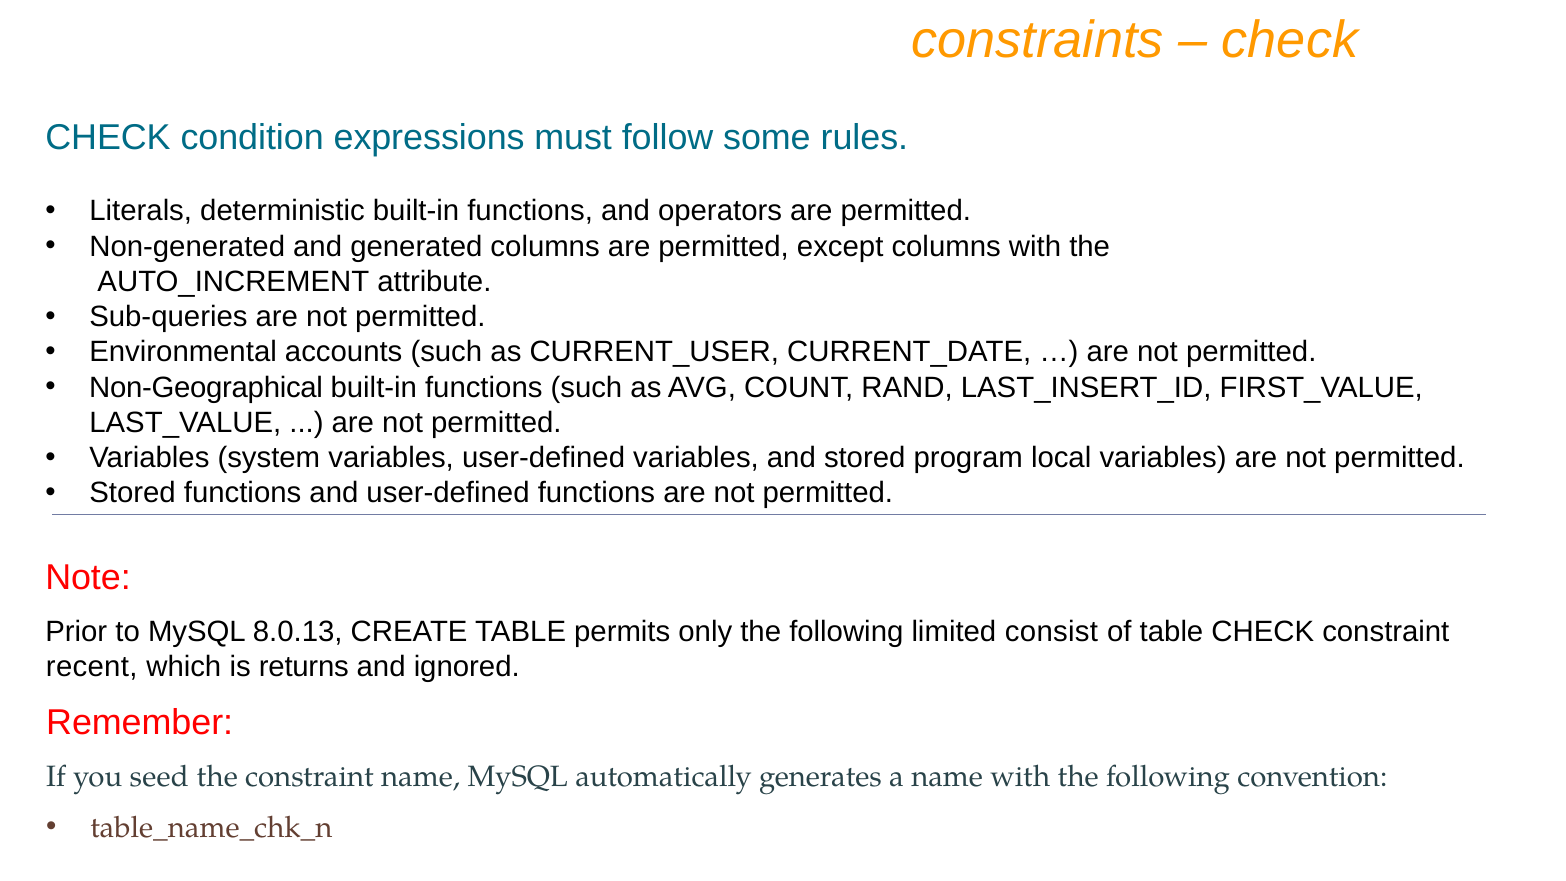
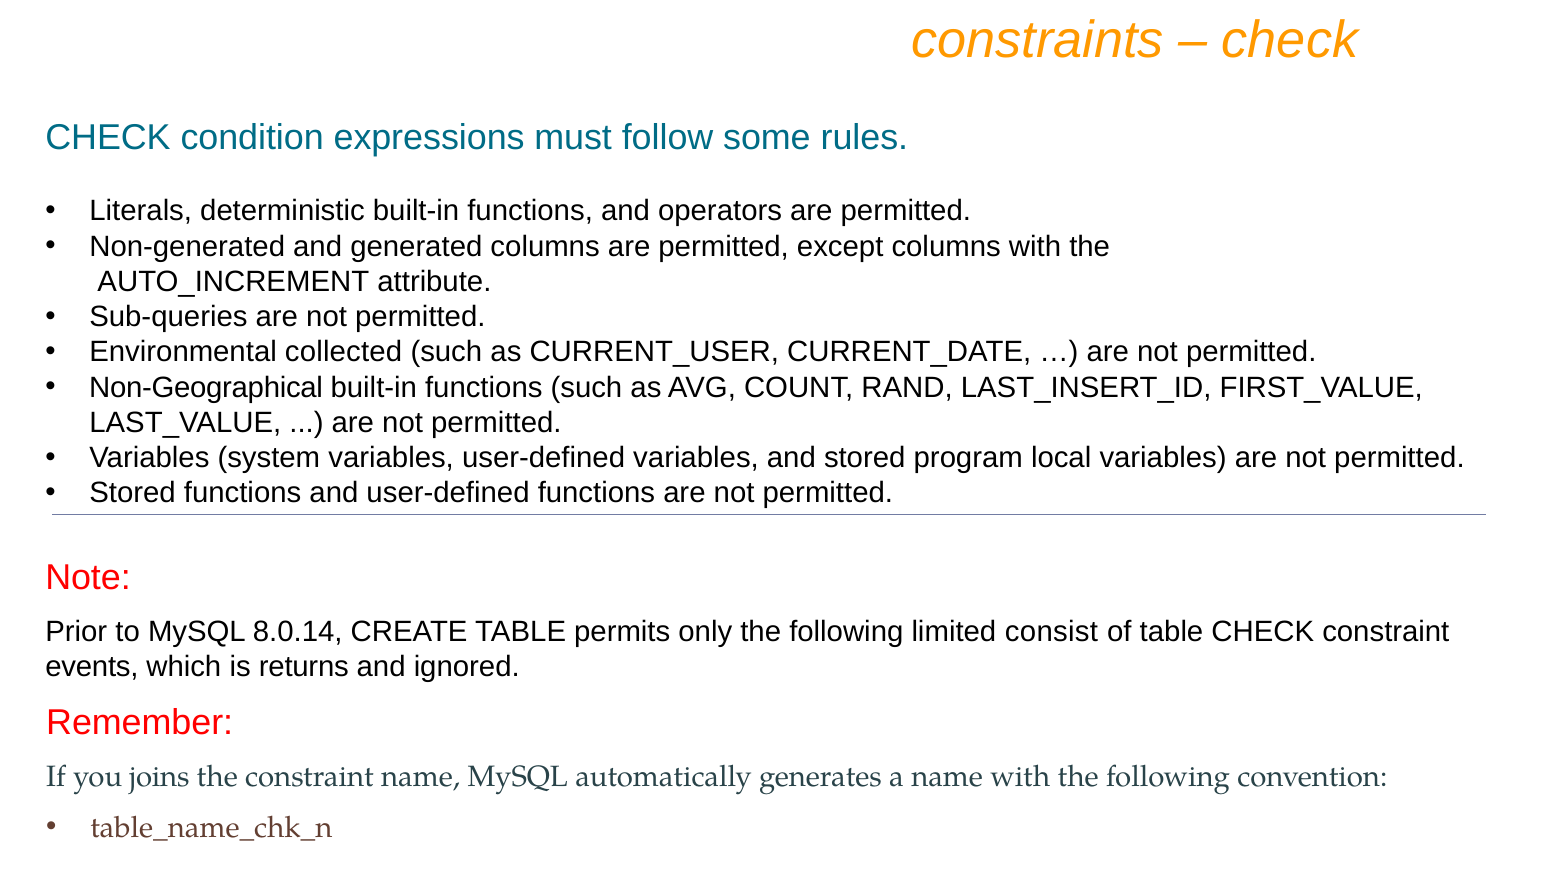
accounts: accounts -> collected
8.0.13: 8.0.13 -> 8.0.14
recent: recent -> events
seed: seed -> joins
